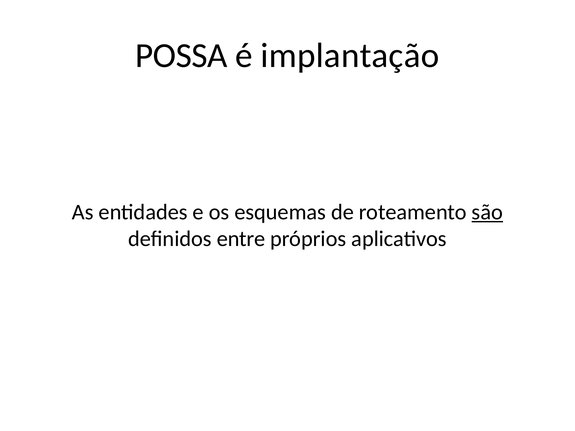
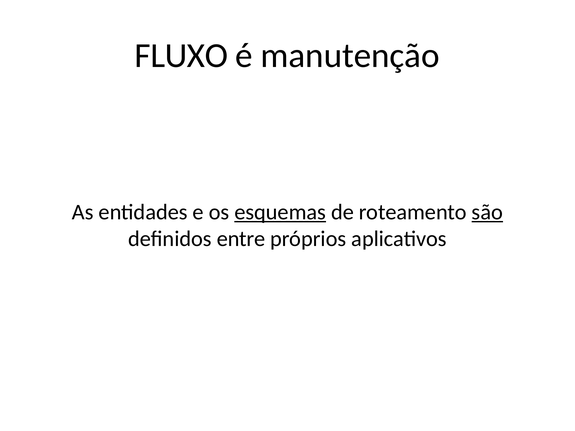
POSSA: POSSA -> FLUXO
implantação: implantação -> manutenção
esquemas underline: none -> present
